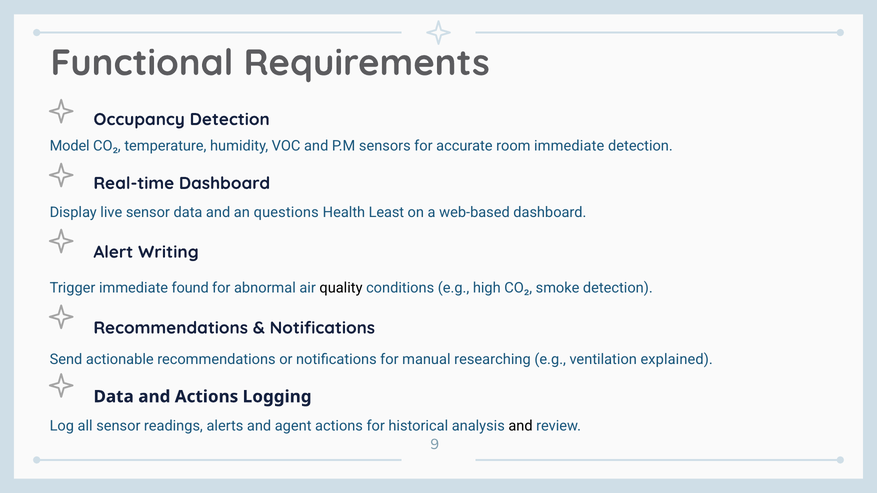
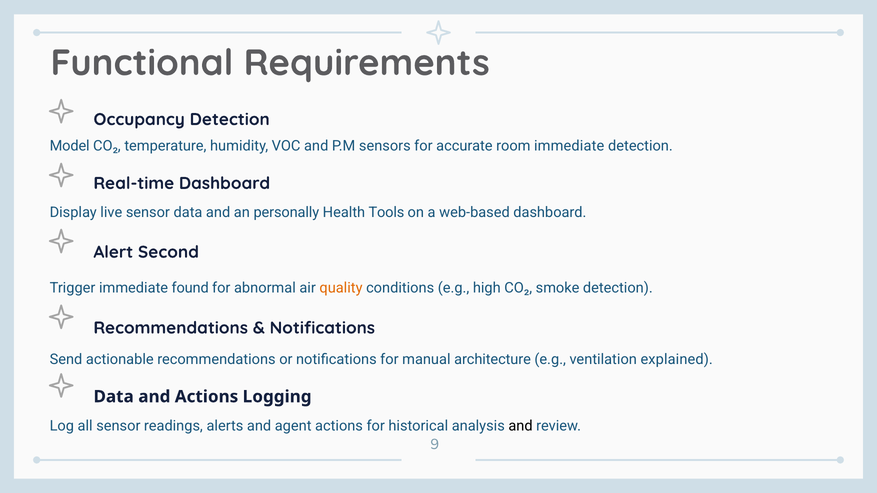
questions: questions -> personally
Least: Least -> Tools
Writing: Writing -> Second
quality colour: black -> orange
researching: researching -> architecture
